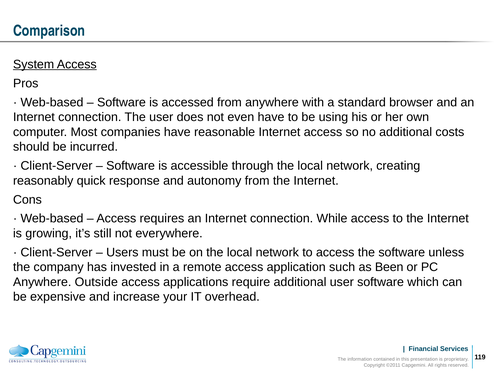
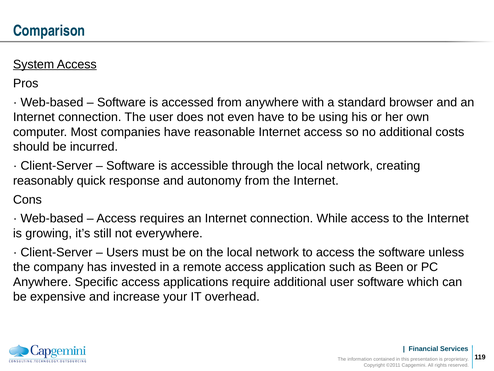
Outside: Outside -> Specific
